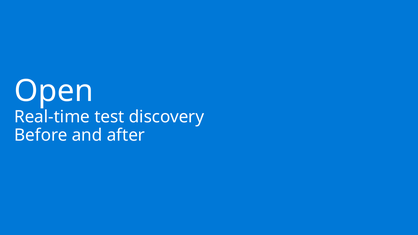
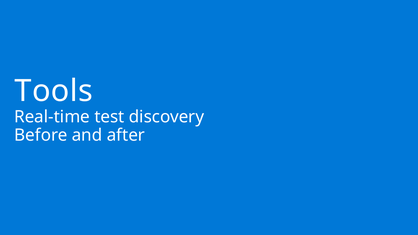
Open: Open -> Tools
